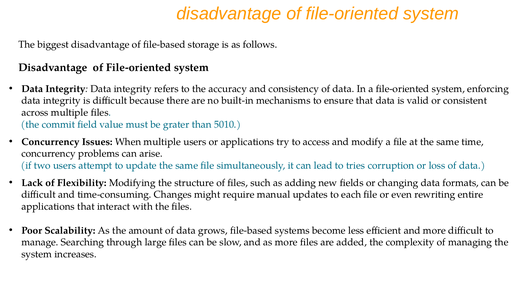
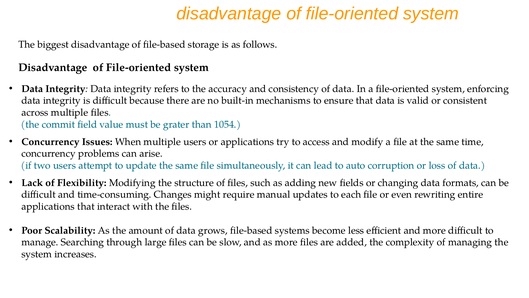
5010: 5010 -> 1054
tries: tries -> auto
